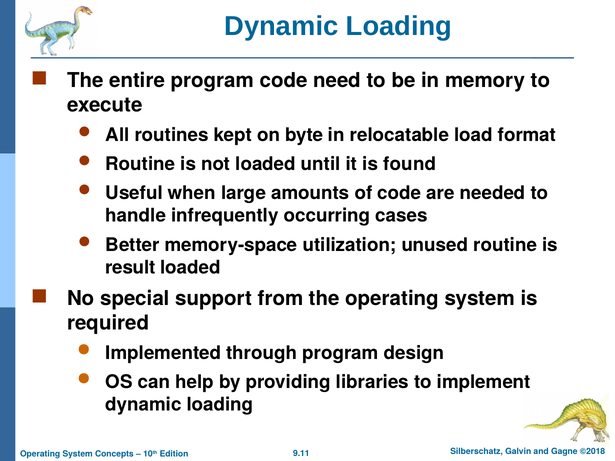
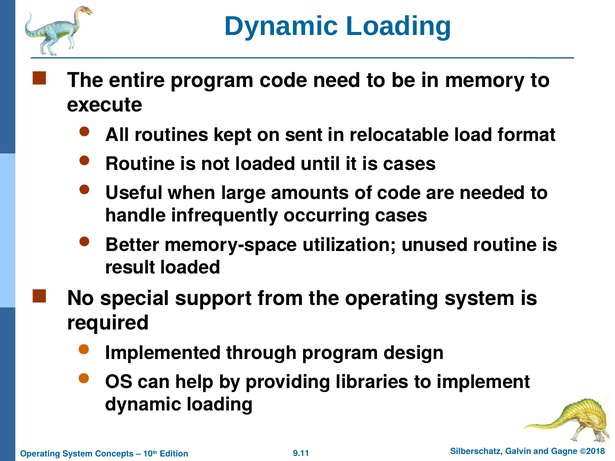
byte: byte -> sent
is found: found -> cases
